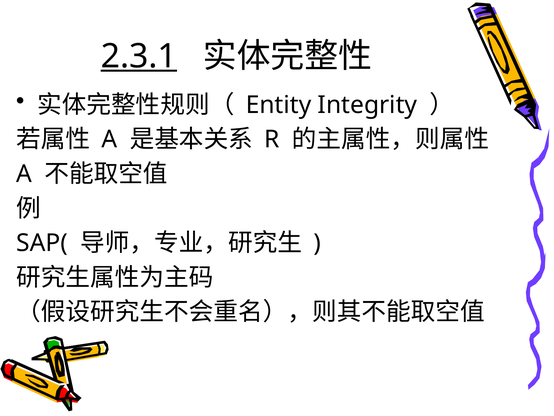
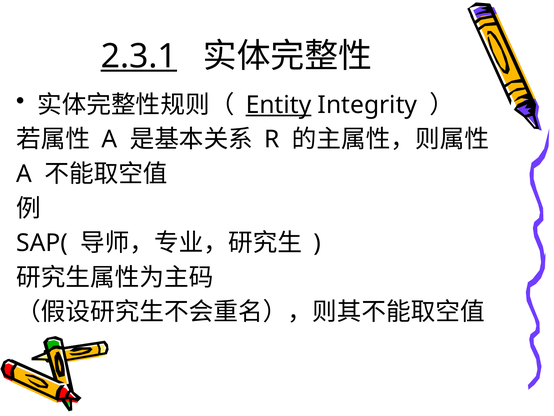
Entity underline: none -> present
